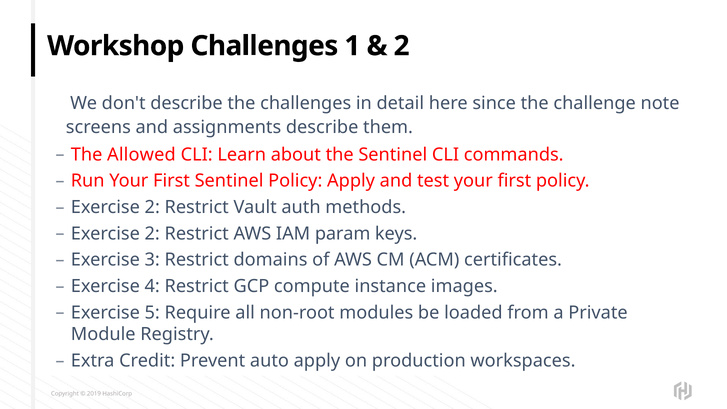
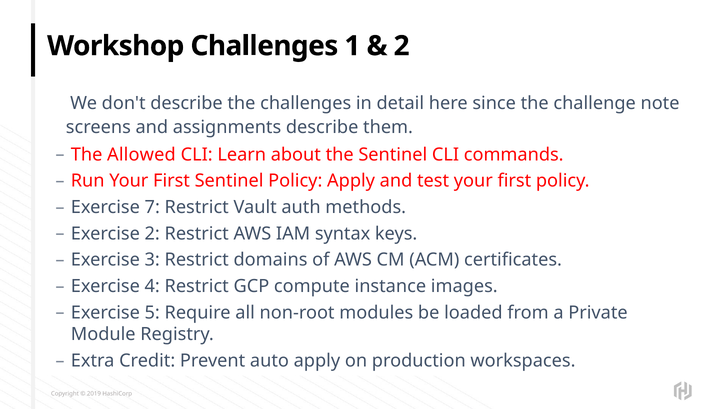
2 at (152, 207): 2 -> 7
param: param -> syntax
